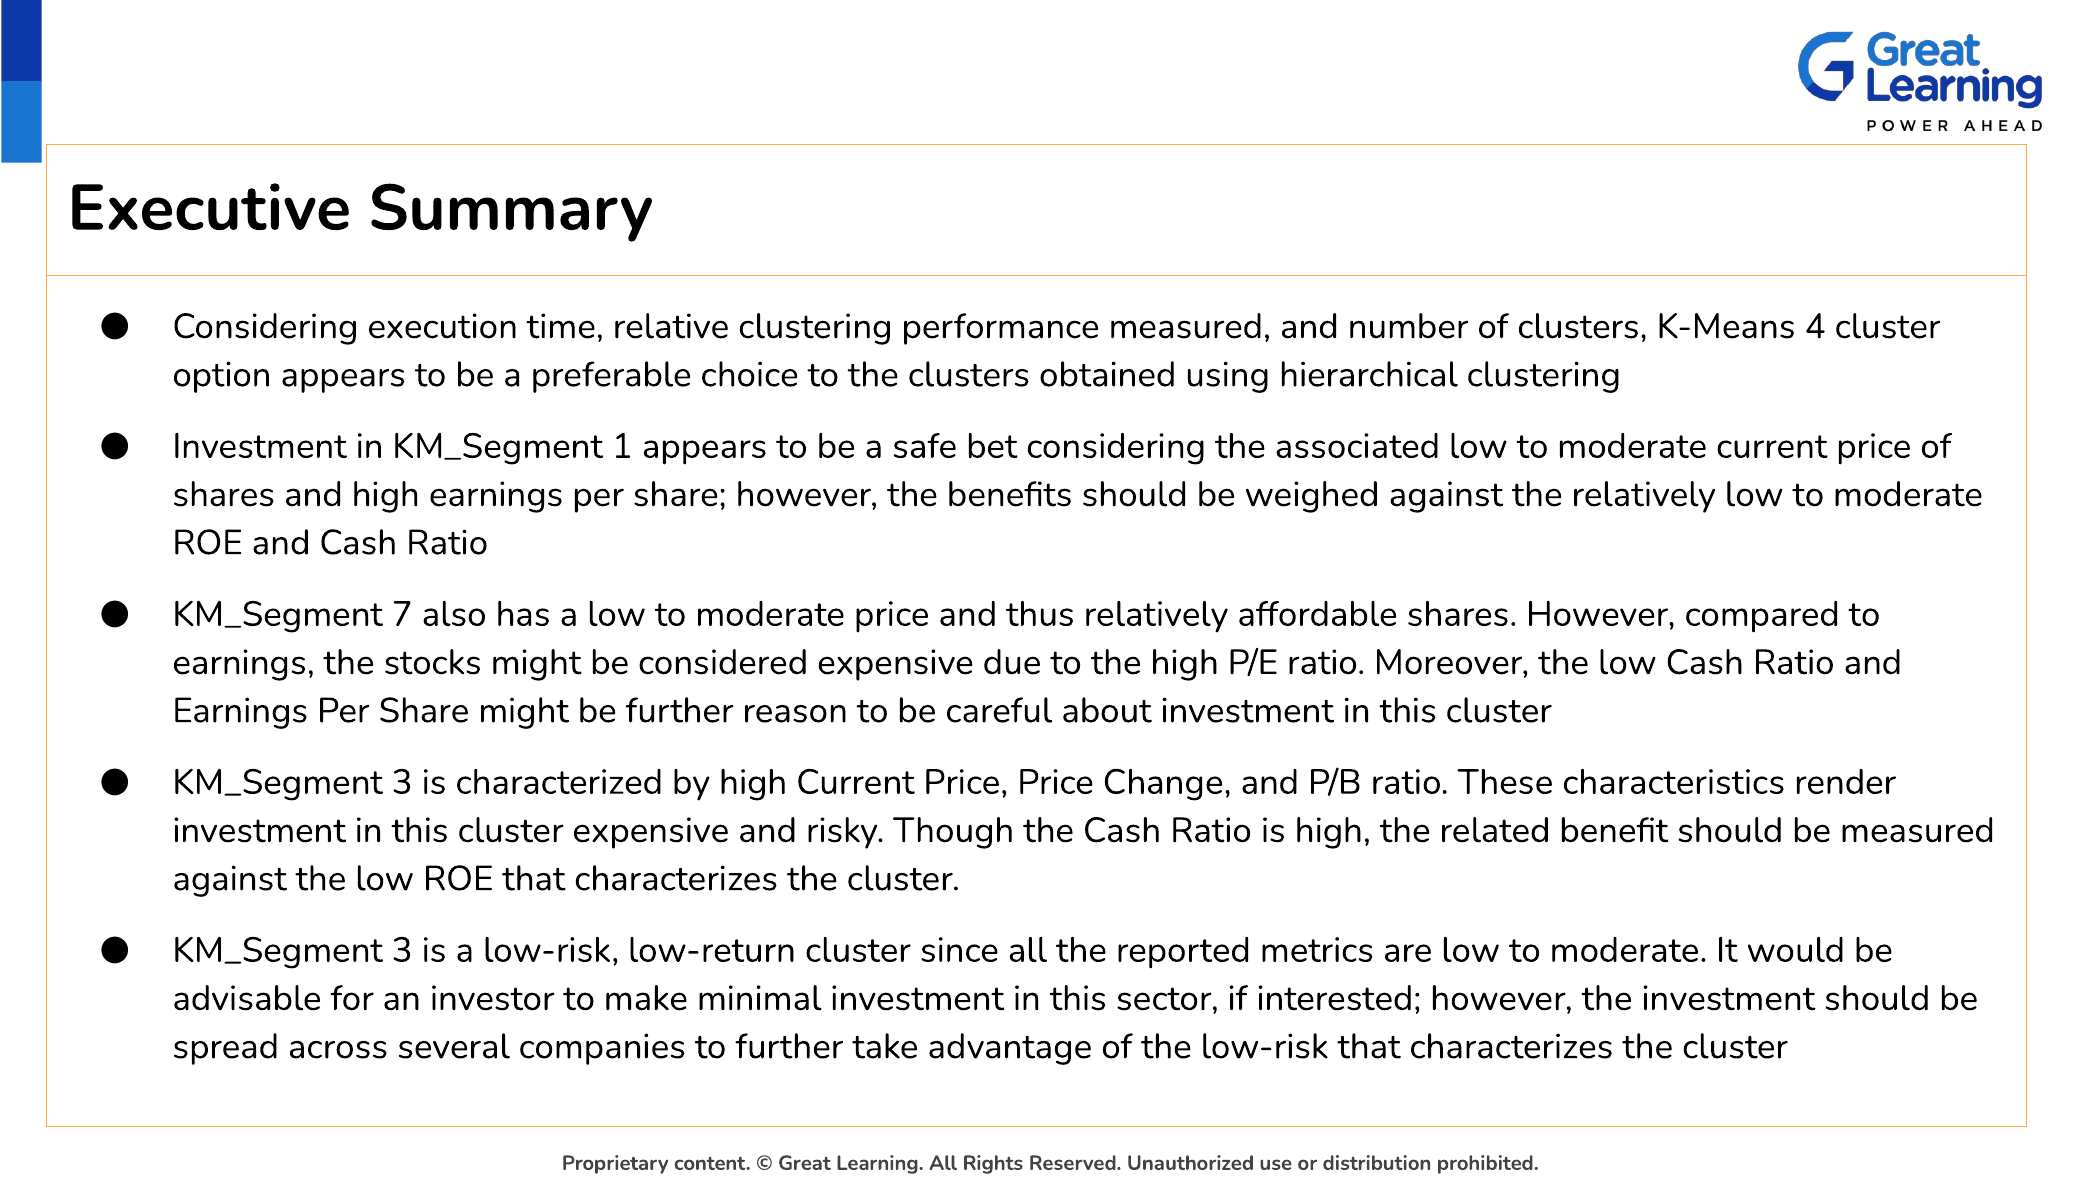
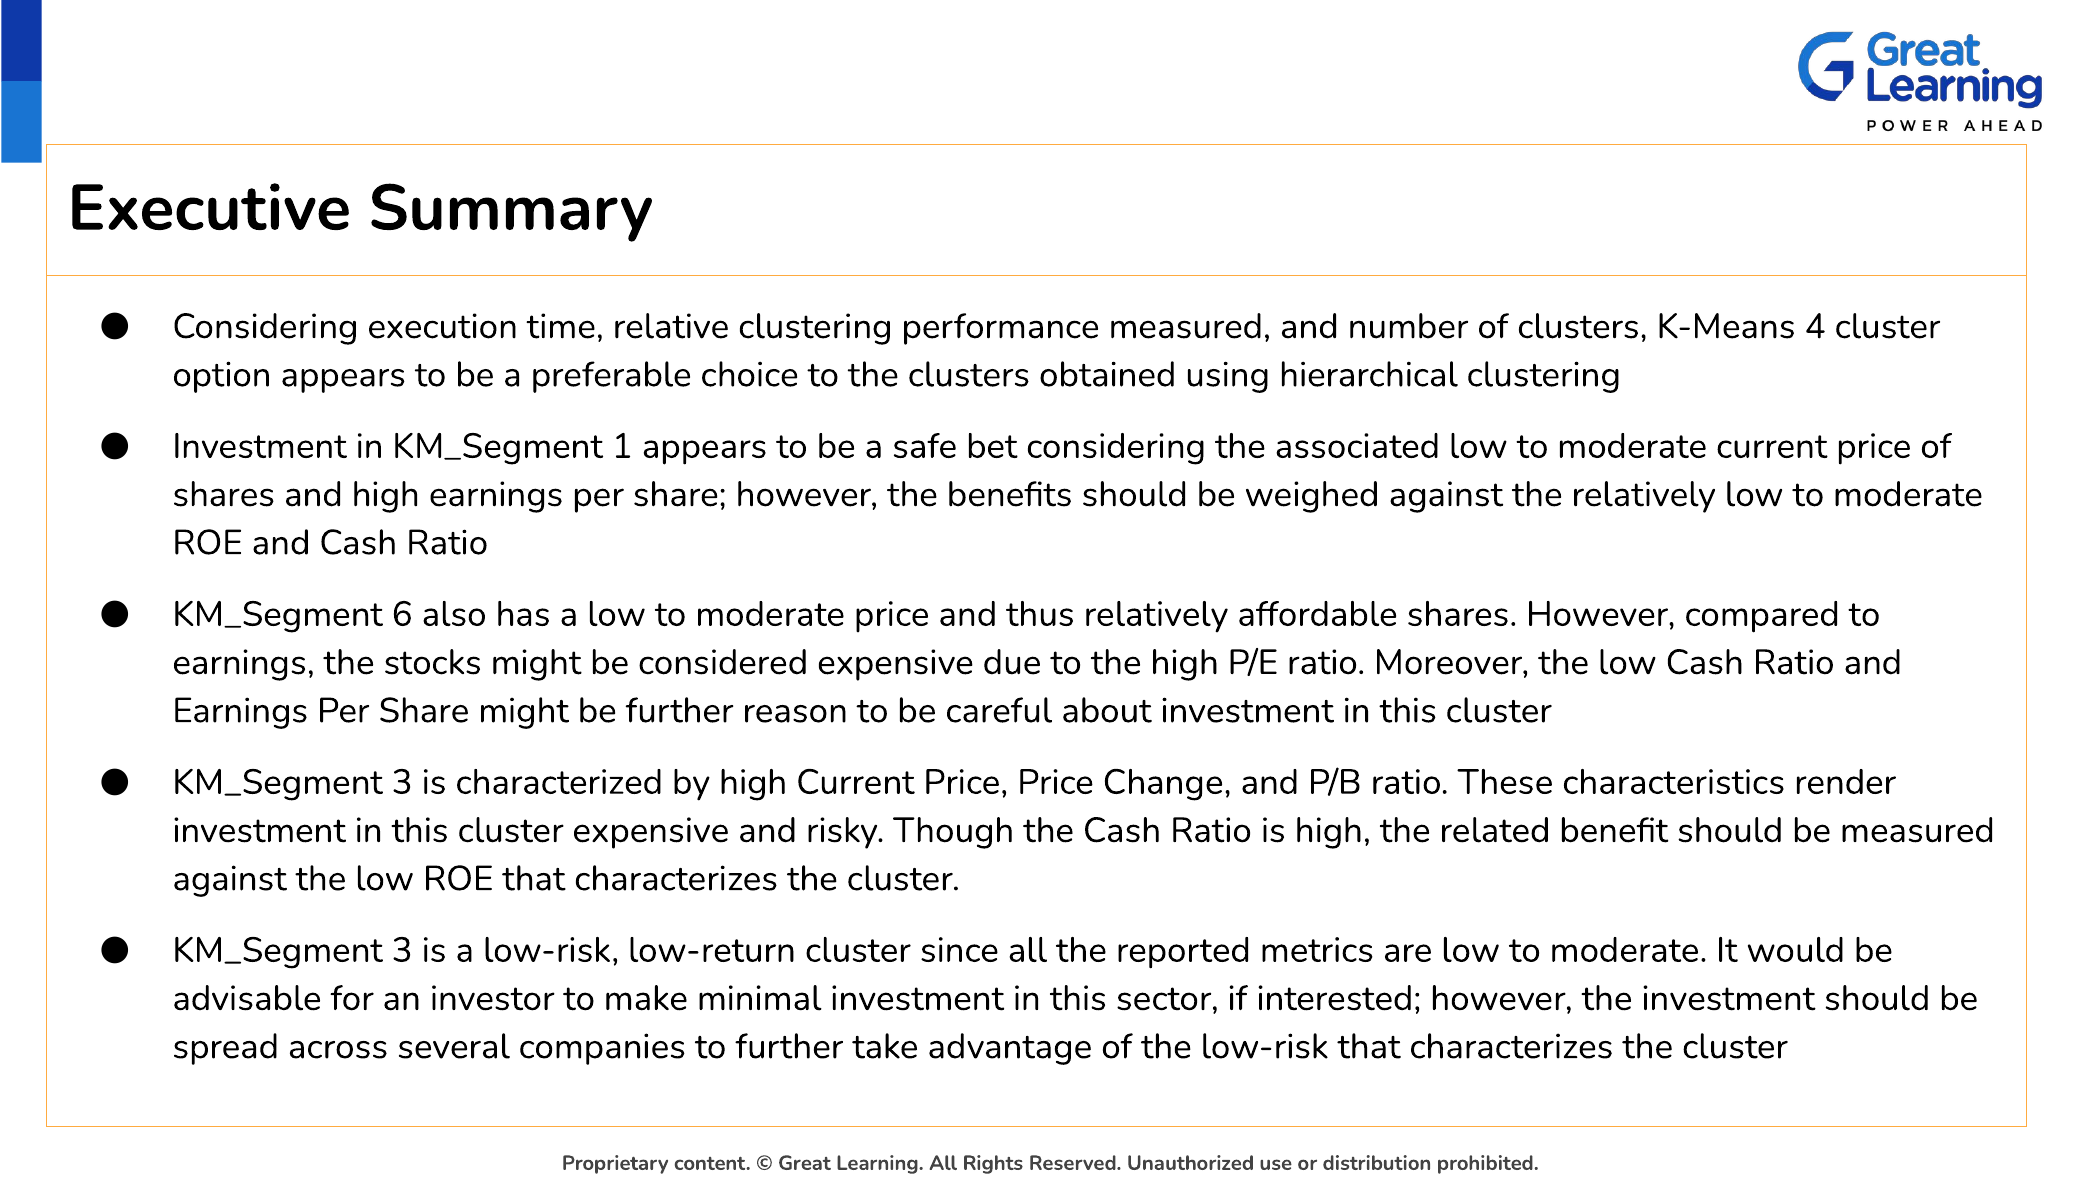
7: 7 -> 6
